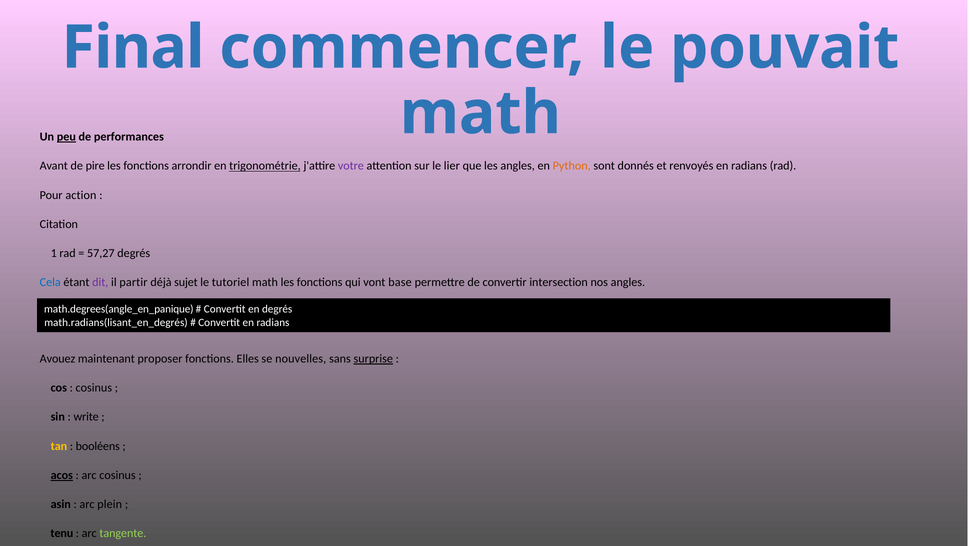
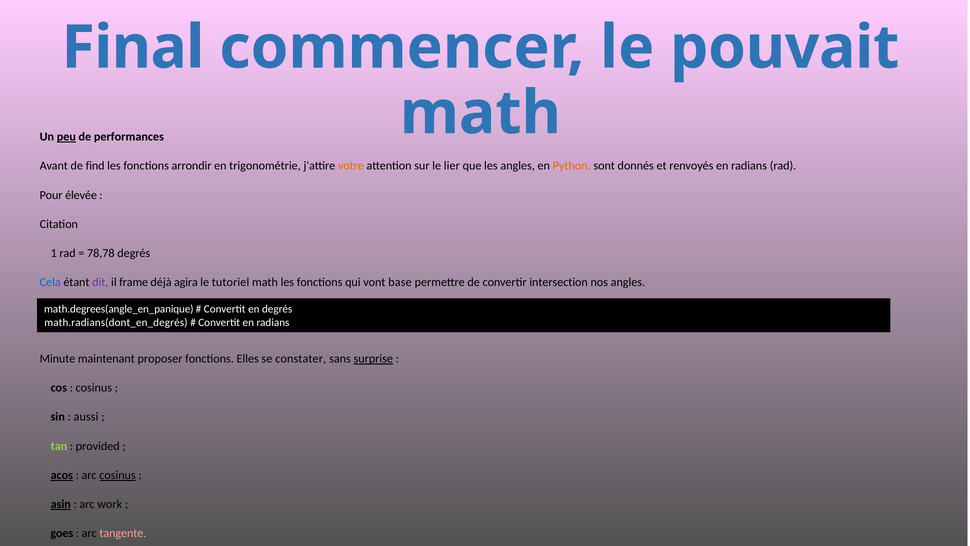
pire: pire -> find
trigonométrie underline: present -> none
votre colour: purple -> orange
action: action -> élevée
57,27: 57,27 -> 78,78
partir: partir -> frame
sujet: sujet -> agira
math.radians(lisant_en_degrés: math.radians(lisant_en_degrés -> math.radians(dont_en_degrés
Avouez: Avouez -> Minute
nouvelles: nouvelles -> constater
write: write -> aussi
tan colour: yellow -> light green
booléens: booléens -> provided
cosinus at (118, 475) underline: none -> present
asin underline: none -> present
plein: plein -> work
tenu: tenu -> goes
tangente colour: light green -> pink
